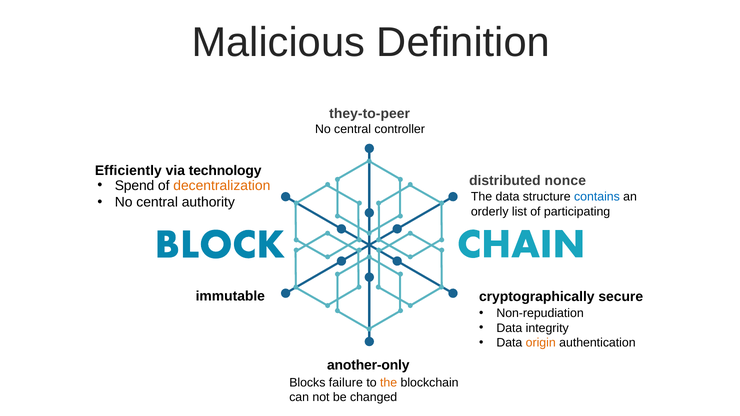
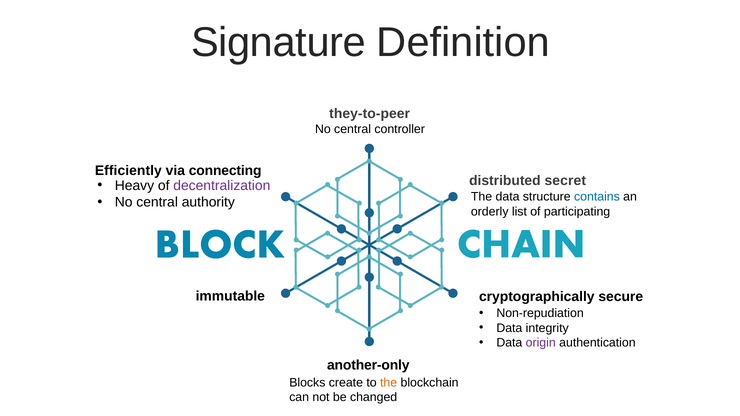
Malicious: Malicious -> Signature
technology: technology -> connecting
nonce: nonce -> secret
Spend: Spend -> Heavy
decentralization colour: orange -> purple
origin colour: orange -> purple
failure: failure -> create
